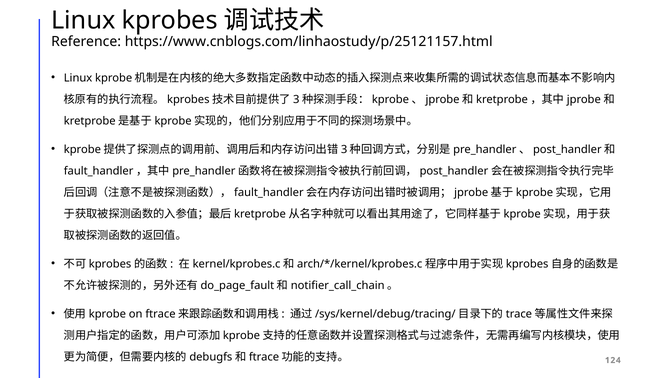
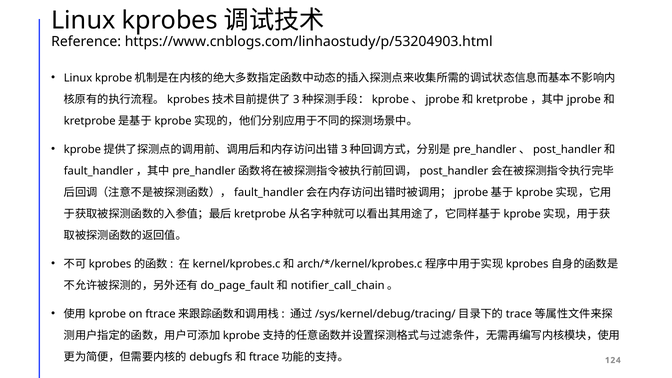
https://www.cnblogs.com/linhaostudy/p/25121157.html: https://www.cnblogs.com/linhaostudy/p/25121157.html -> https://www.cnblogs.com/linhaostudy/p/53204903.html
